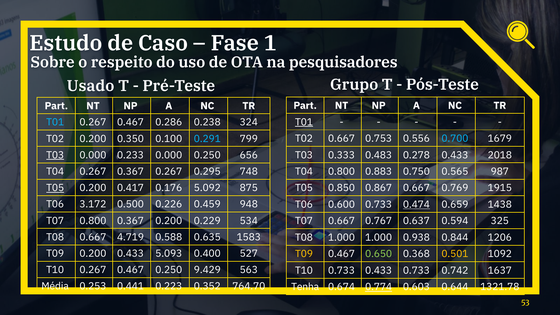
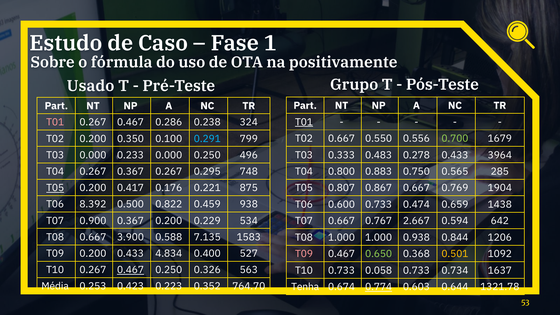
respeito: respeito -> fórmula
pesquisadores: pesquisadores -> positivamente
T01 at (55, 122) colour: light blue -> pink
0.753: 0.753 -> 0.550
0.700 colour: light blue -> light green
2018: 2018 -> 3964
T03 at (55, 155) underline: present -> none
656: 656 -> 496
987: 987 -> 285
5.092: 5.092 -> 0.221
0.850: 0.850 -> 0.807
1915: 1915 -> 1904
3.172: 3.172 -> 8.392
0.226: 0.226 -> 0.822
948: 948 -> 938
0.474 underline: present -> none
T07 0.800: 0.800 -> 0.900
0.637: 0.637 -> 2.667
325: 325 -> 642
4.719: 4.719 -> 3.900
0.635: 0.635 -> 7.135
5.093: 5.093 -> 4.834
T09 at (304, 254) colour: yellow -> pink
0.467 at (130, 270) underline: none -> present
9.429: 9.429 -> 0.326
0.733 0.433: 0.433 -> 0.058
0.742: 0.742 -> 0.734
0.441: 0.441 -> 0.423
